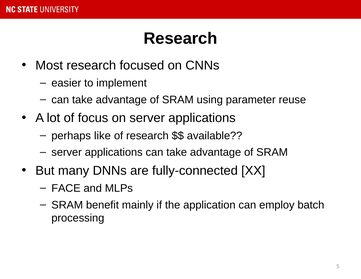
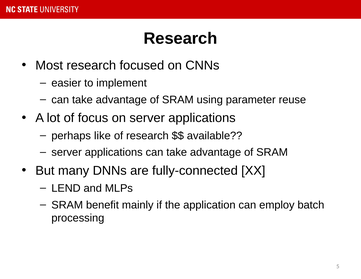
FACE: FACE -> LEND
